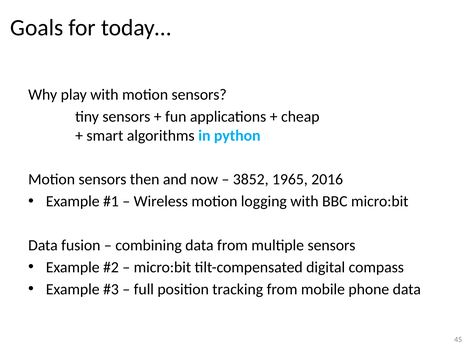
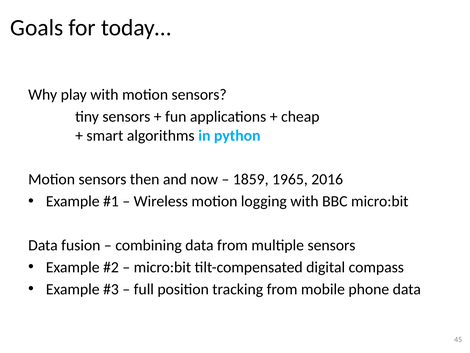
3852: 3852 -> 1859
